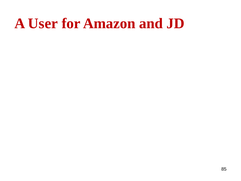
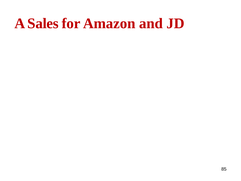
User: User -> Sales
